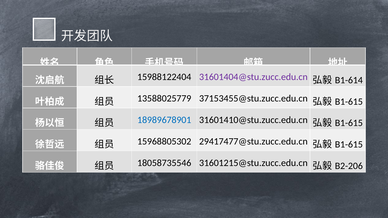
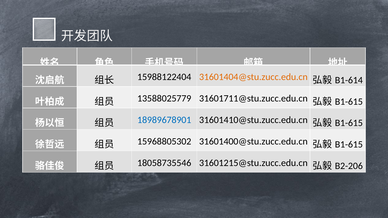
31601404@stu.zucc.edu.cn colour: purple -> orange
37153455@stu.zucc.edu.cn: 37153455@stu.zucc.edu.cn -> 31601711@stu.zucc.edu.cn
29417477@stu.zucc.edu.cn: 29417477@stu.zucc.edu.cn -> 31601400@stu.zucc.edu.cn
